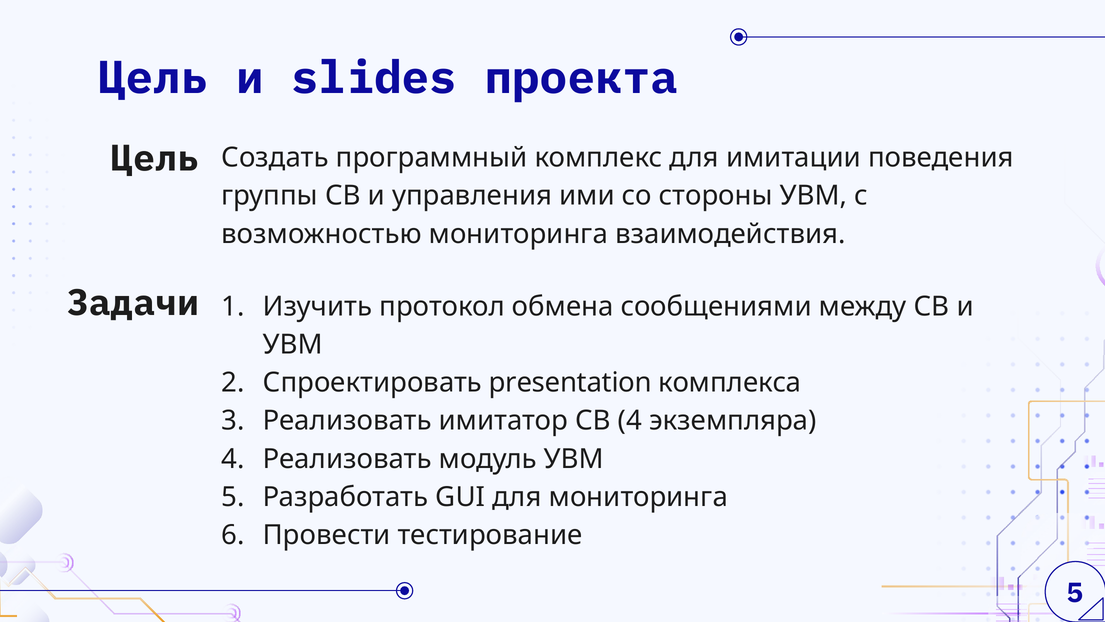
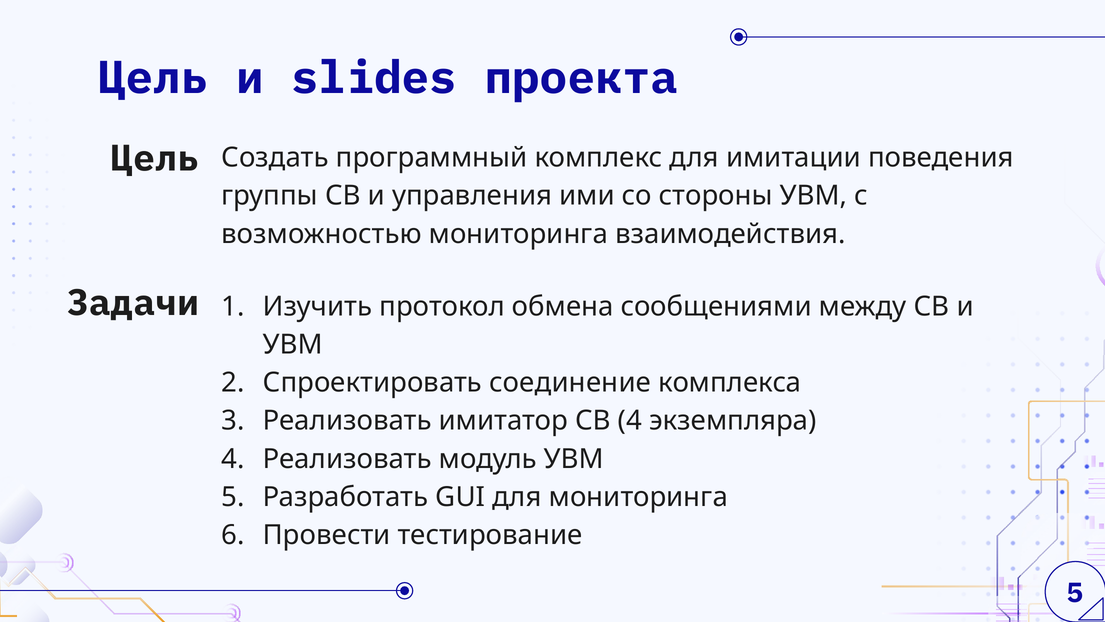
presentation: presentation -> соединение
